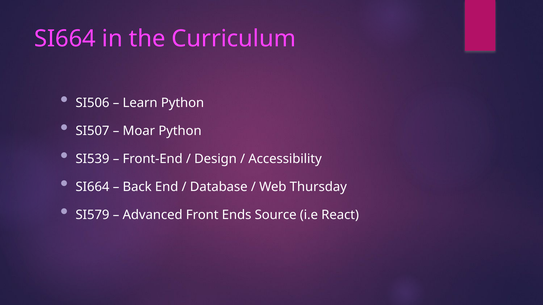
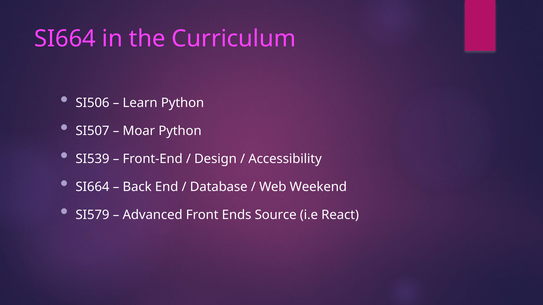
Thursday: Thursday -> Weekend
